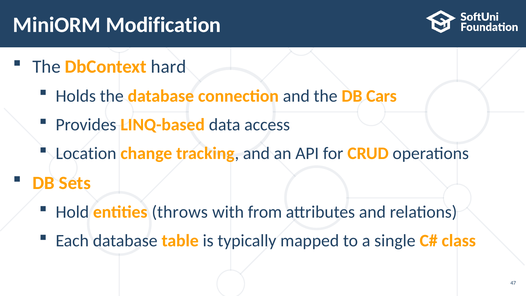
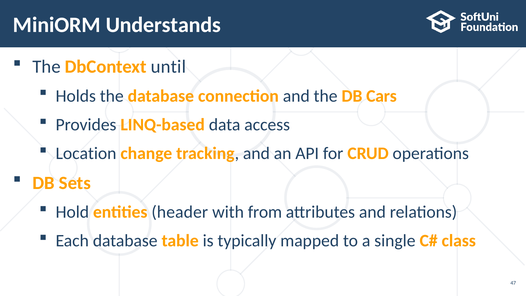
Modification: Modification -> Understands
hard: hard -> until
throws: throws -> header
